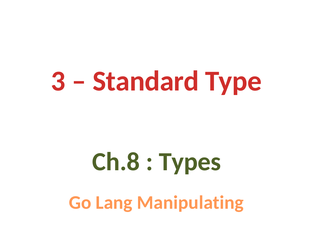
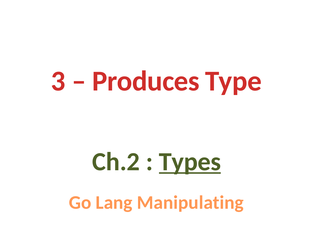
Standard: Standard -> Produces
Ch.8: Ch.8 -> Ch.2
Types underline: none -> present
